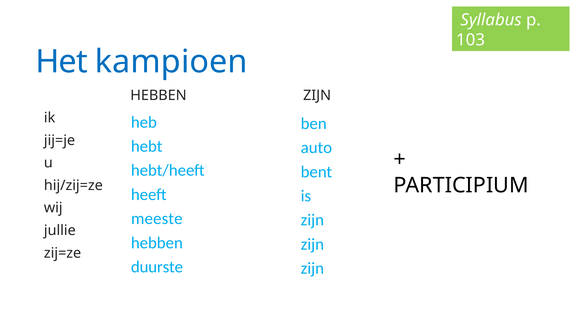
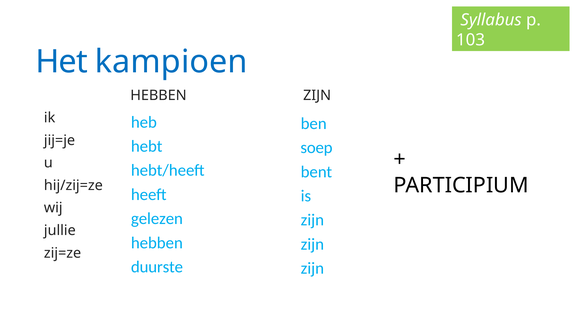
auto: auto -> soep
meeste: meeste -> gelezen
